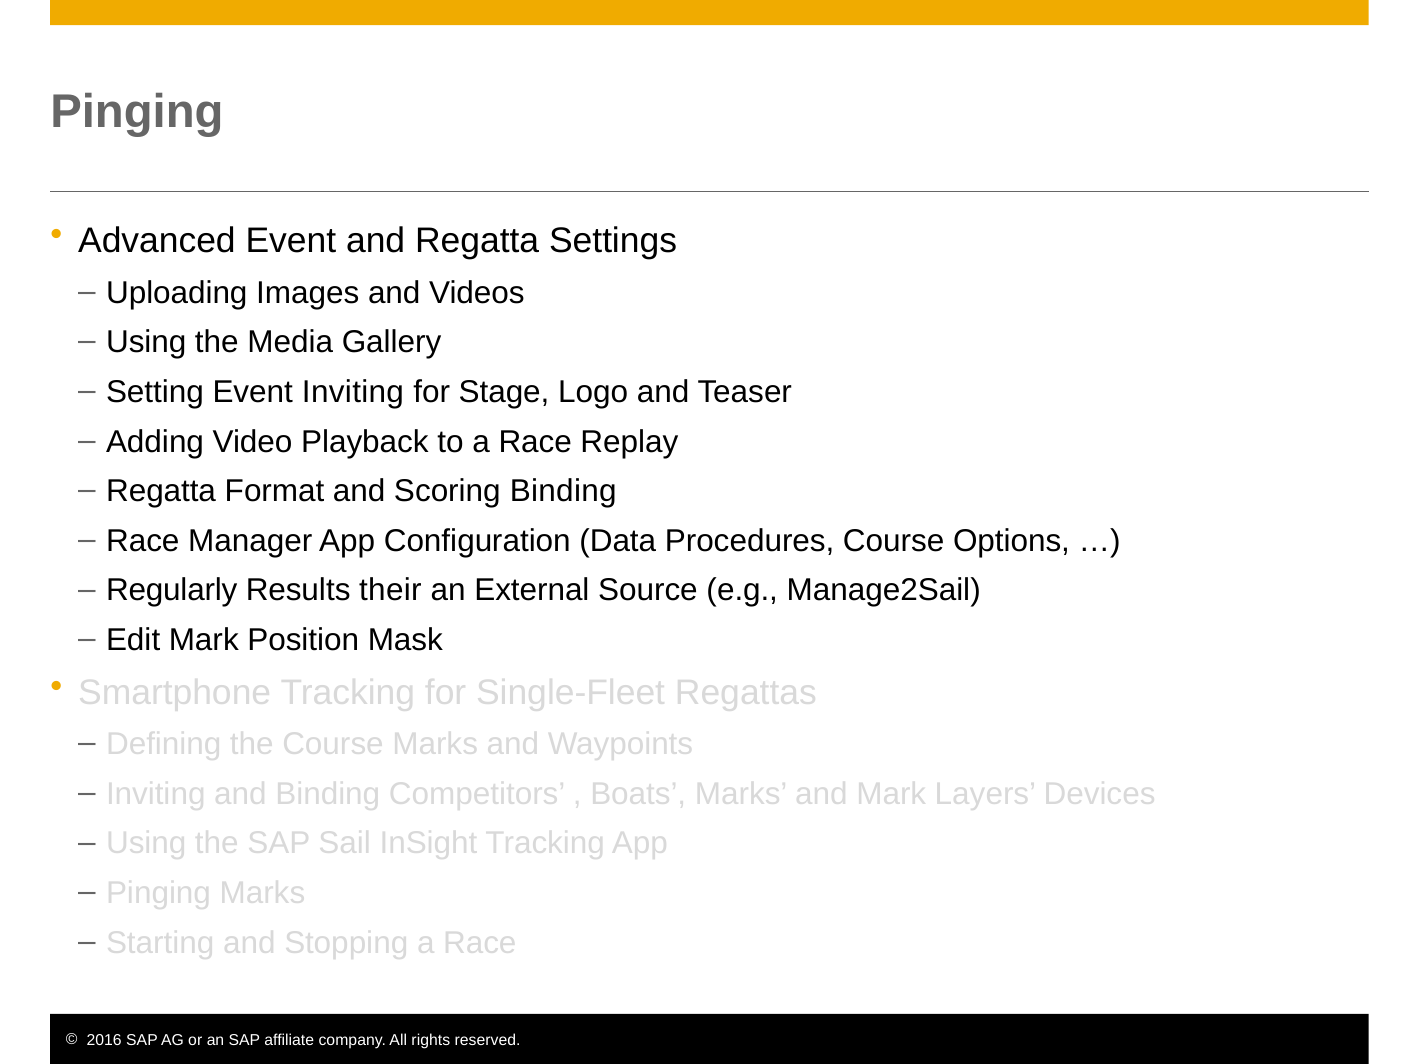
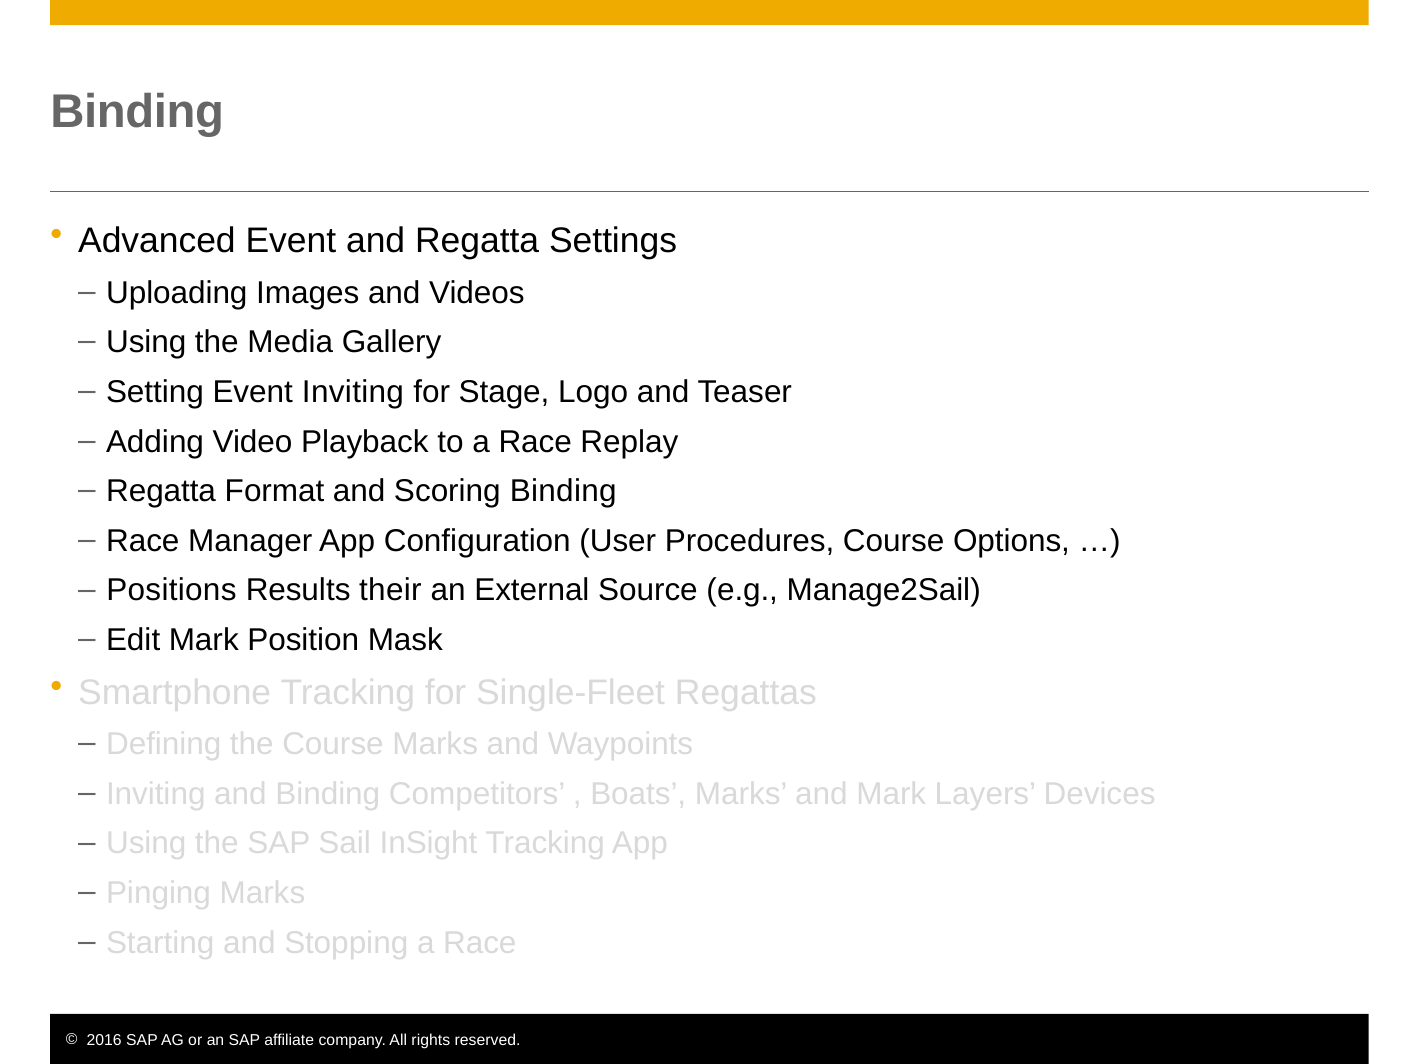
Pinging at (137, 112): Pinging -> Binding
Data: Data -> User
Regularly: Regularly -> Positions
